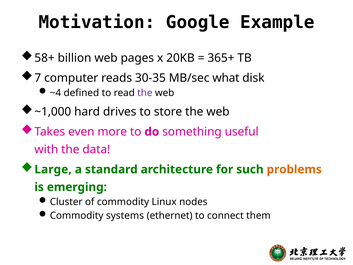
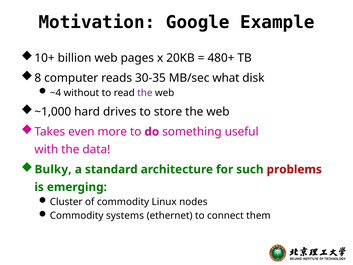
58+: 58+ -> 10+
365+: 365+ -> 480+
7: 7 -> 8
defined: defined -> without
Large: Large -> Bulky
problems colour: orange -> red
